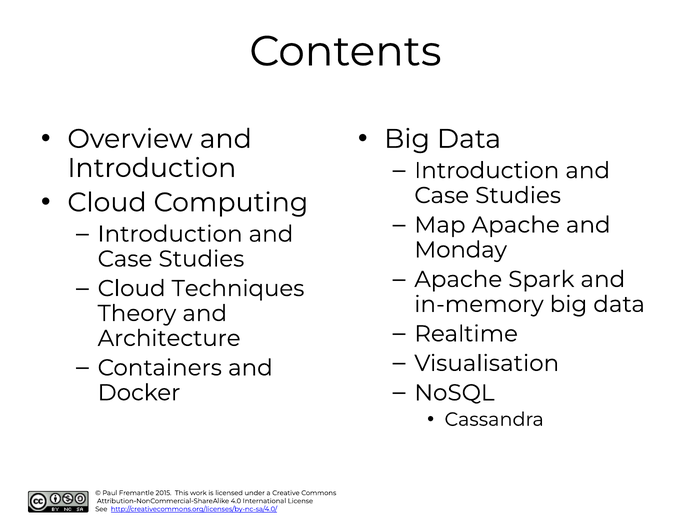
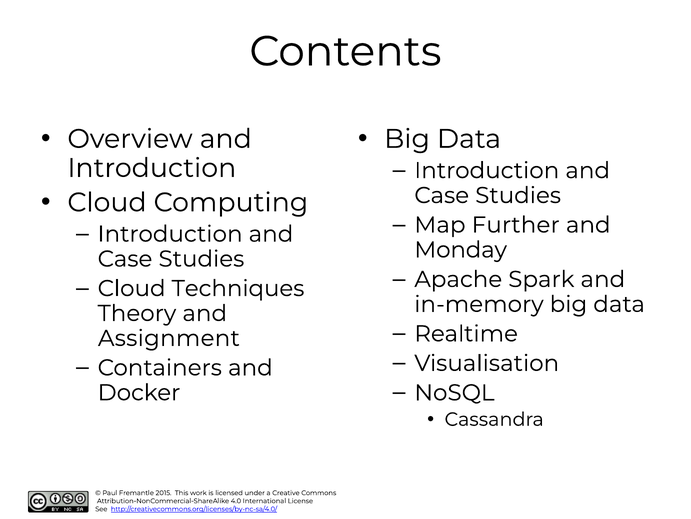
Map Apache: Apache -> Further
Architecture: Architecture -> Assignment
